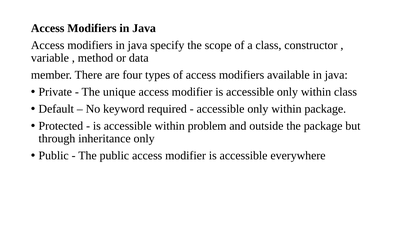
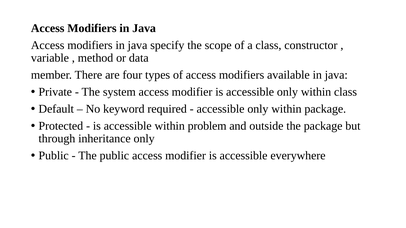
unique: unique -> system
